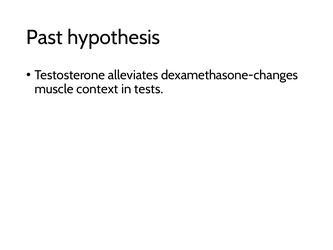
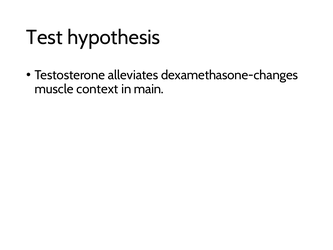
Past: Past -> Test
tests: tests -> main
